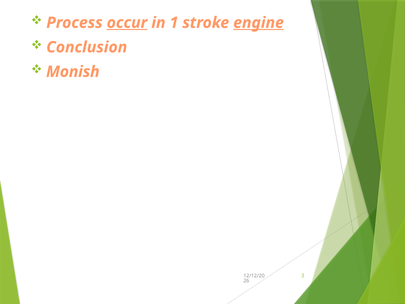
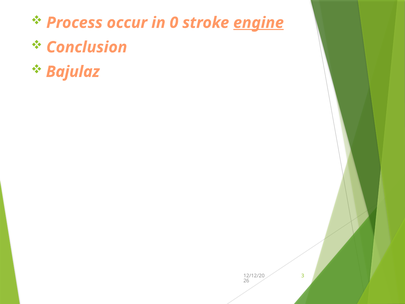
occur underline: present -> none
1: 1 -> 0
Monish: Monish -> Bajulaz
